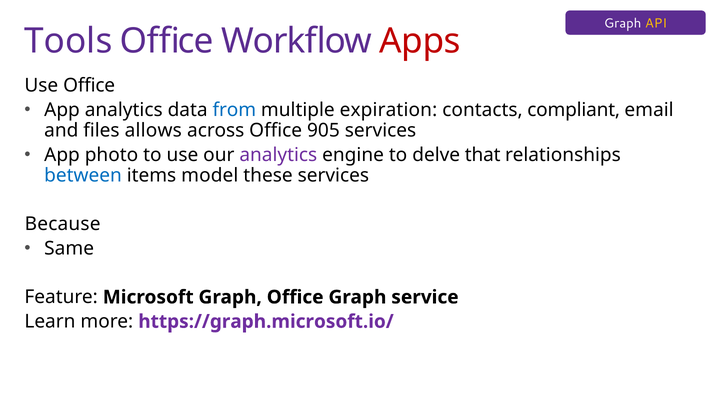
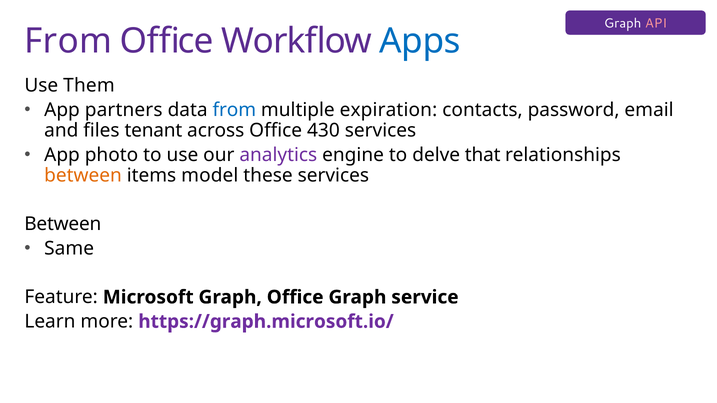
API colour: yellow -> pink
Tools at (68, 41): Tools -> From
Apps colour: red -> blue
Use Office: Office -> Them
App analytics: analytics -> partners
compliant: compliant -> password
allows: allows -> tenant
905: 905 -> 430
between at (83, 175) colour: blue -> orange
Because at (63, 224): Because -> Between
